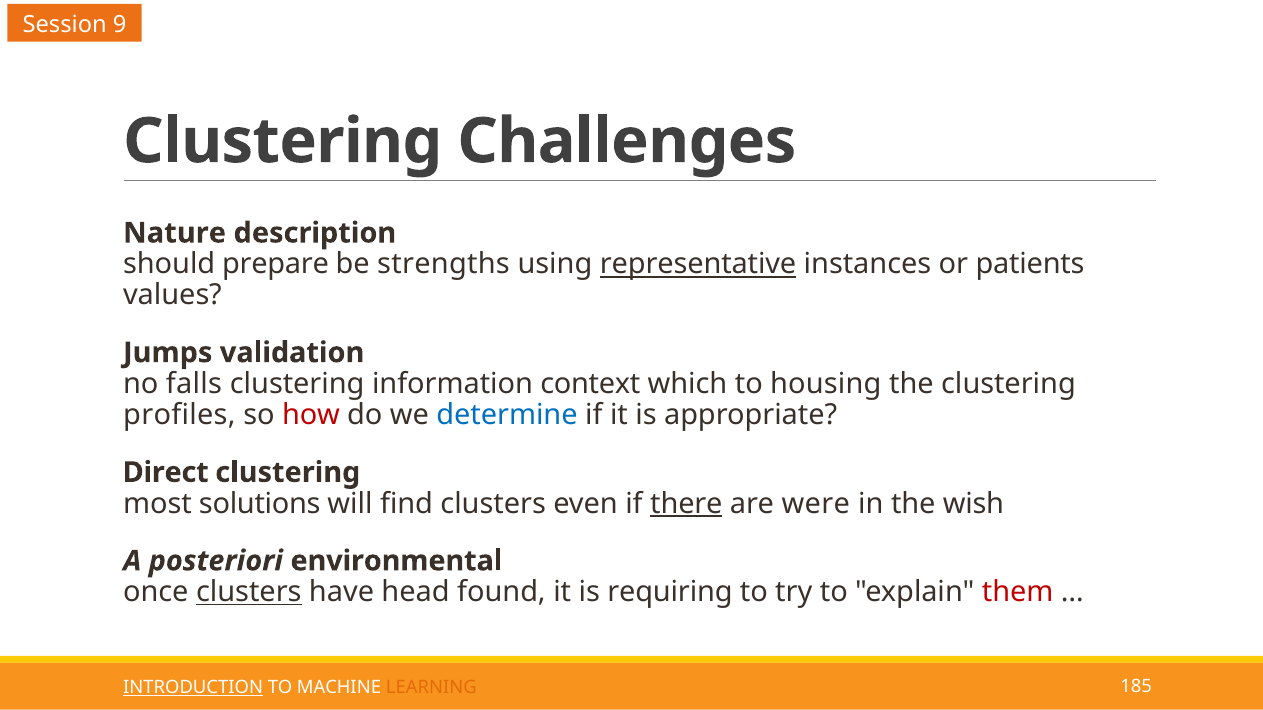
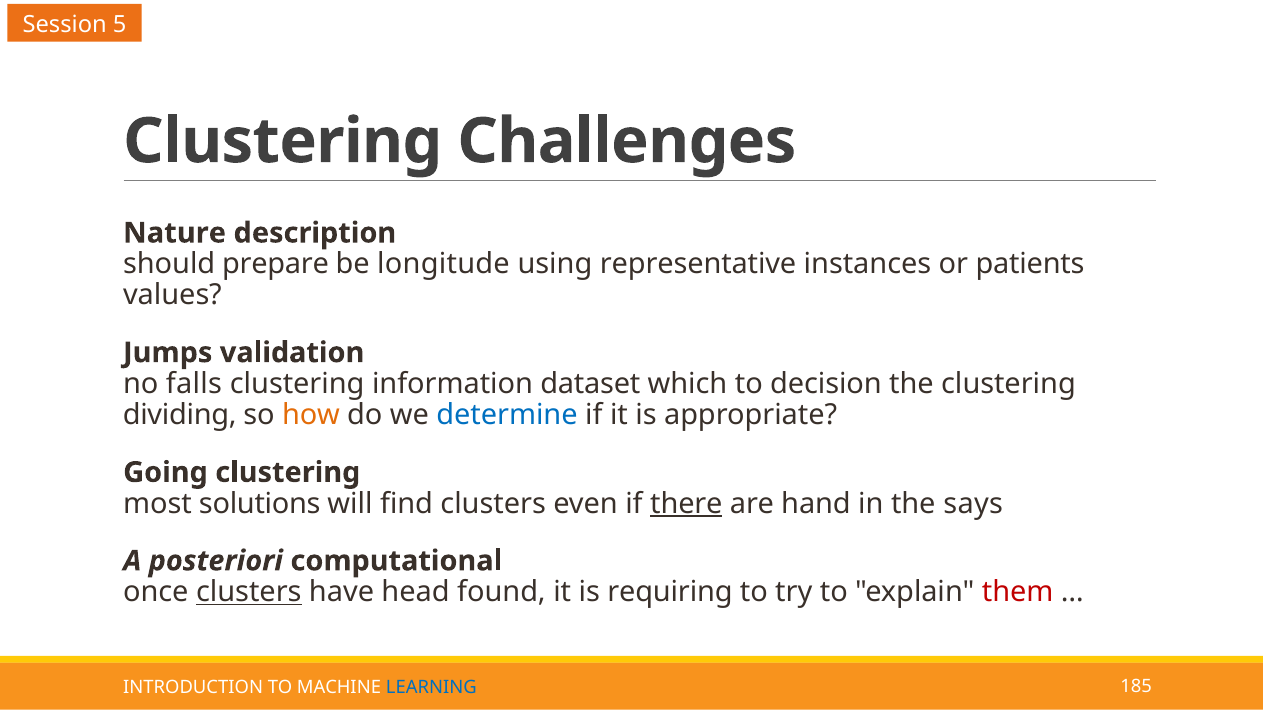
9: 9 -> 5
strengths: strengths -> longitude
representative underline: present -> none
context: context -> dataset
housing: housing -> decision
profiles: profiles -> dividing
how colour: red -> orange
Direct: Direct -> Going
were: were -> hand
wish: wish -> says
environmental: environmental -> computational
INTRODUCTION underline: present -> none
LEARNING colour: orange -> blue
